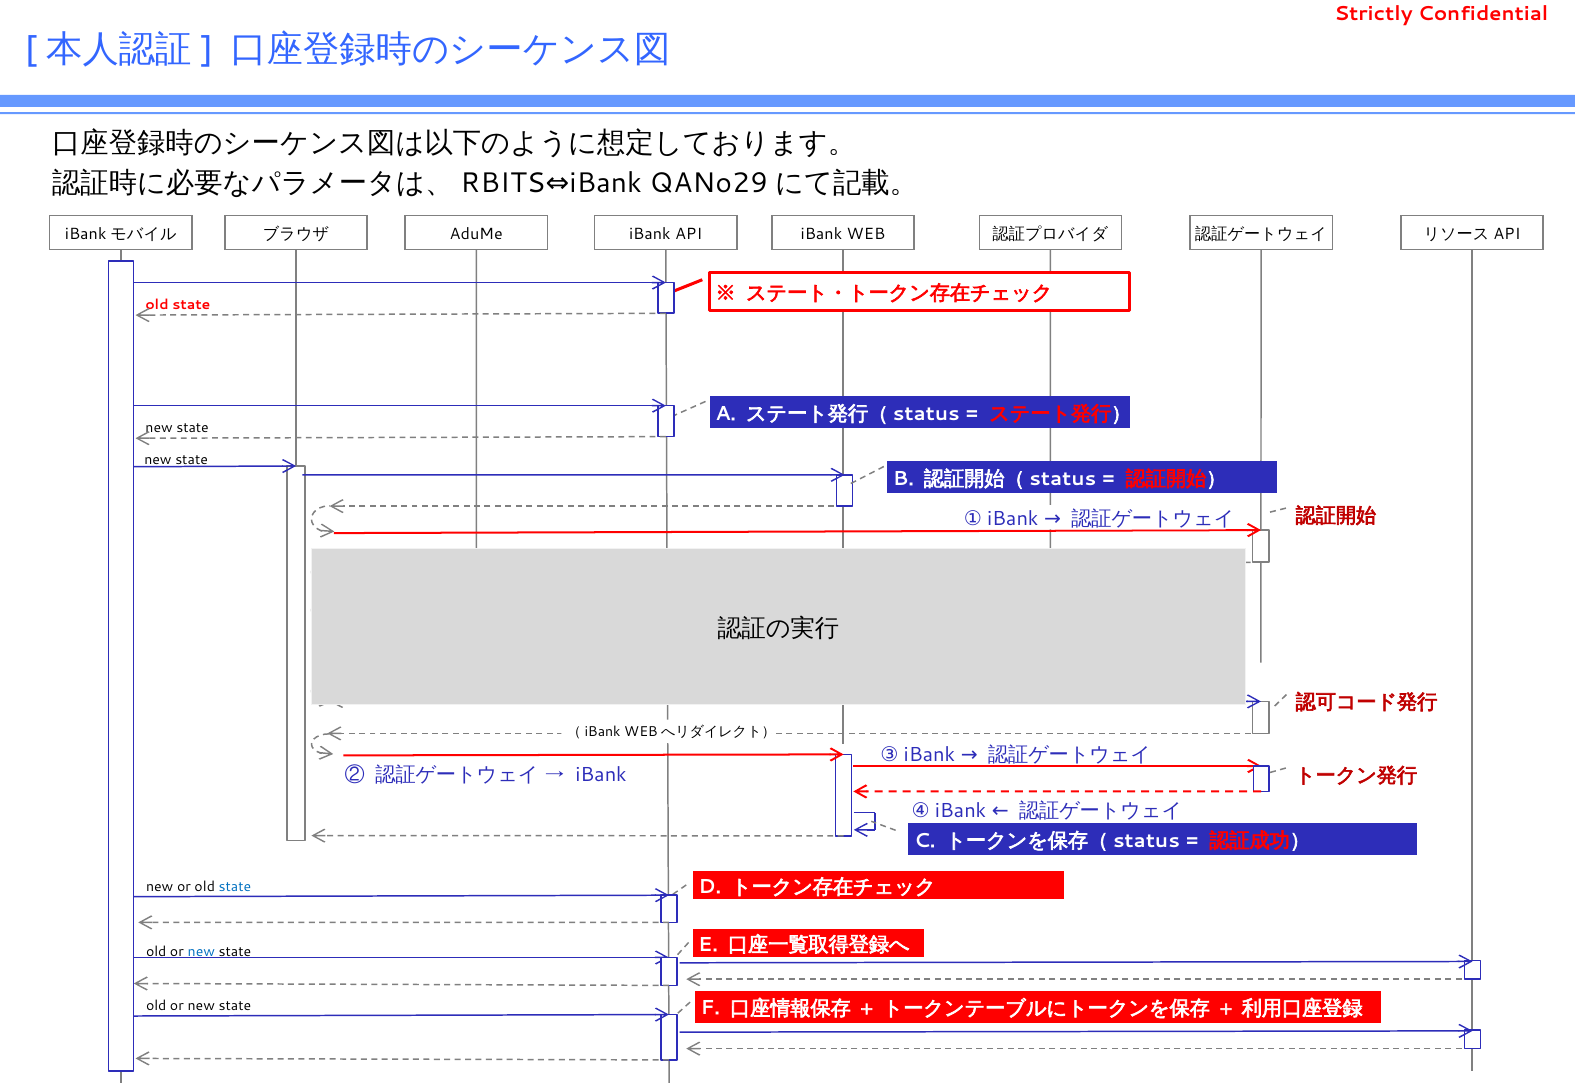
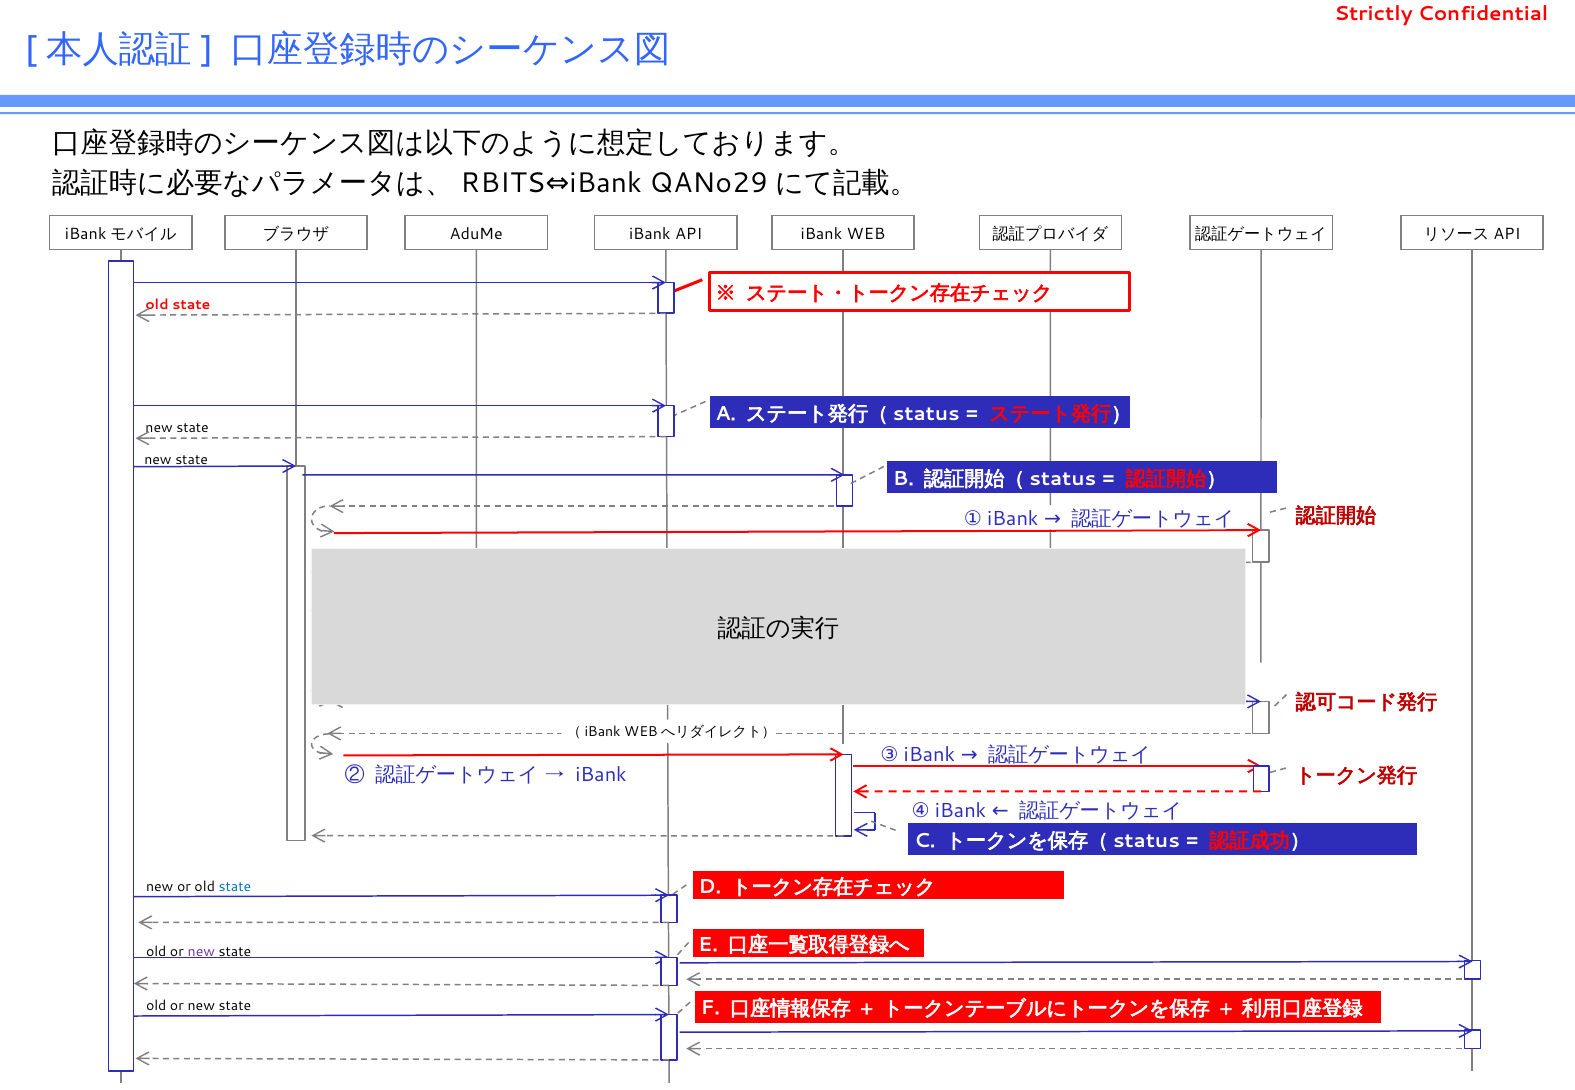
new at (201, 952) colour: blue -> purple
